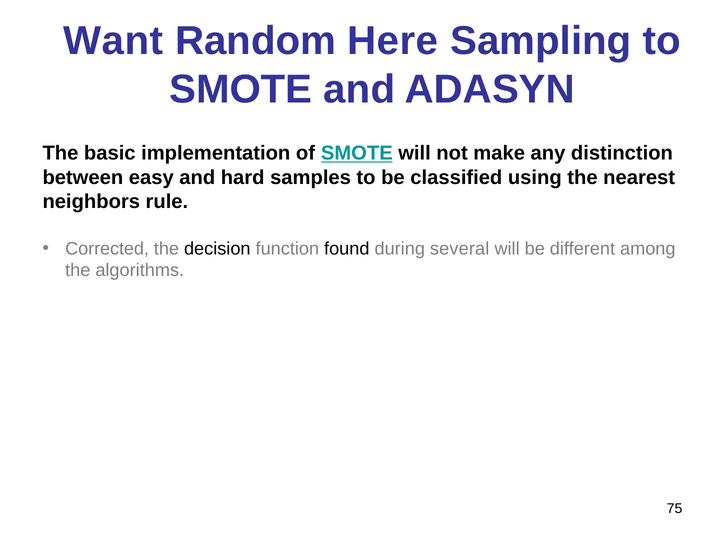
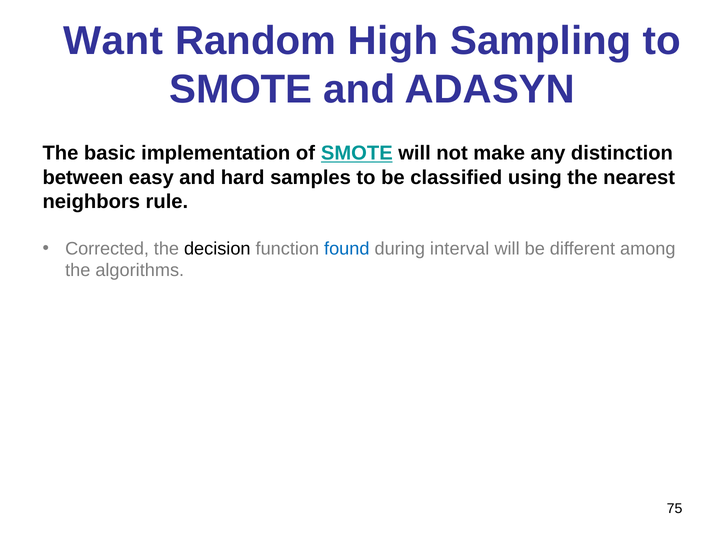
Here: Here -> High
found colour: black -> blue
several: several -> interval
